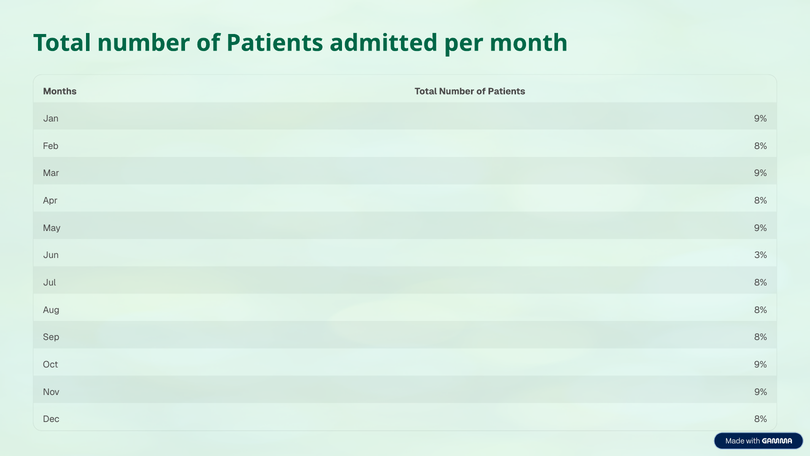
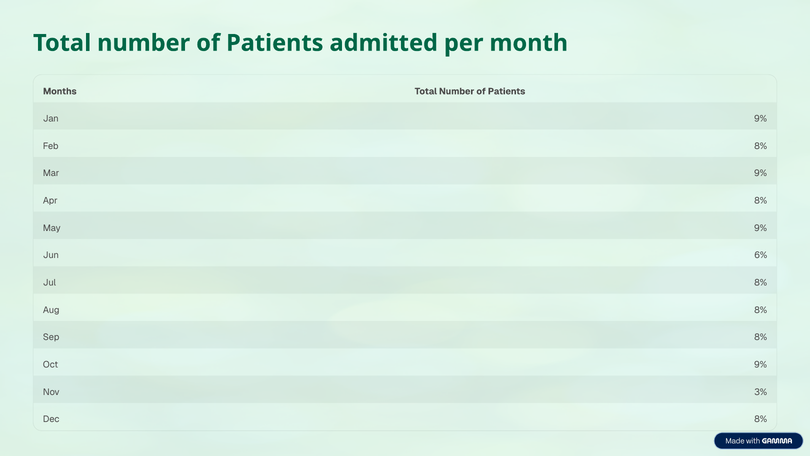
3%: 3% -> 6%
Nov 9%: 9% -> 3%
